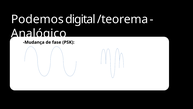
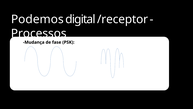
/teorema: /teorema -> /receptor
Analógico: Analógico -> Processos
